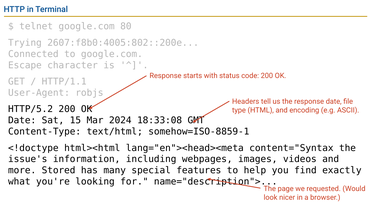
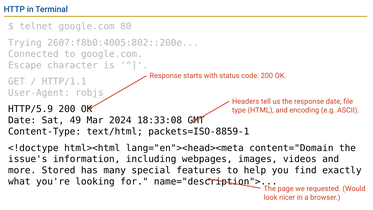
HTTP/5.2: HTTP/5.2 -> HTTP/5.9
15: 15 -> 49
somehow=ISO-8859-1: somehow=ISO-8859-1 -> packets=ISO-8859-1
content="Syntax: content="Syntax -> content="Domain
